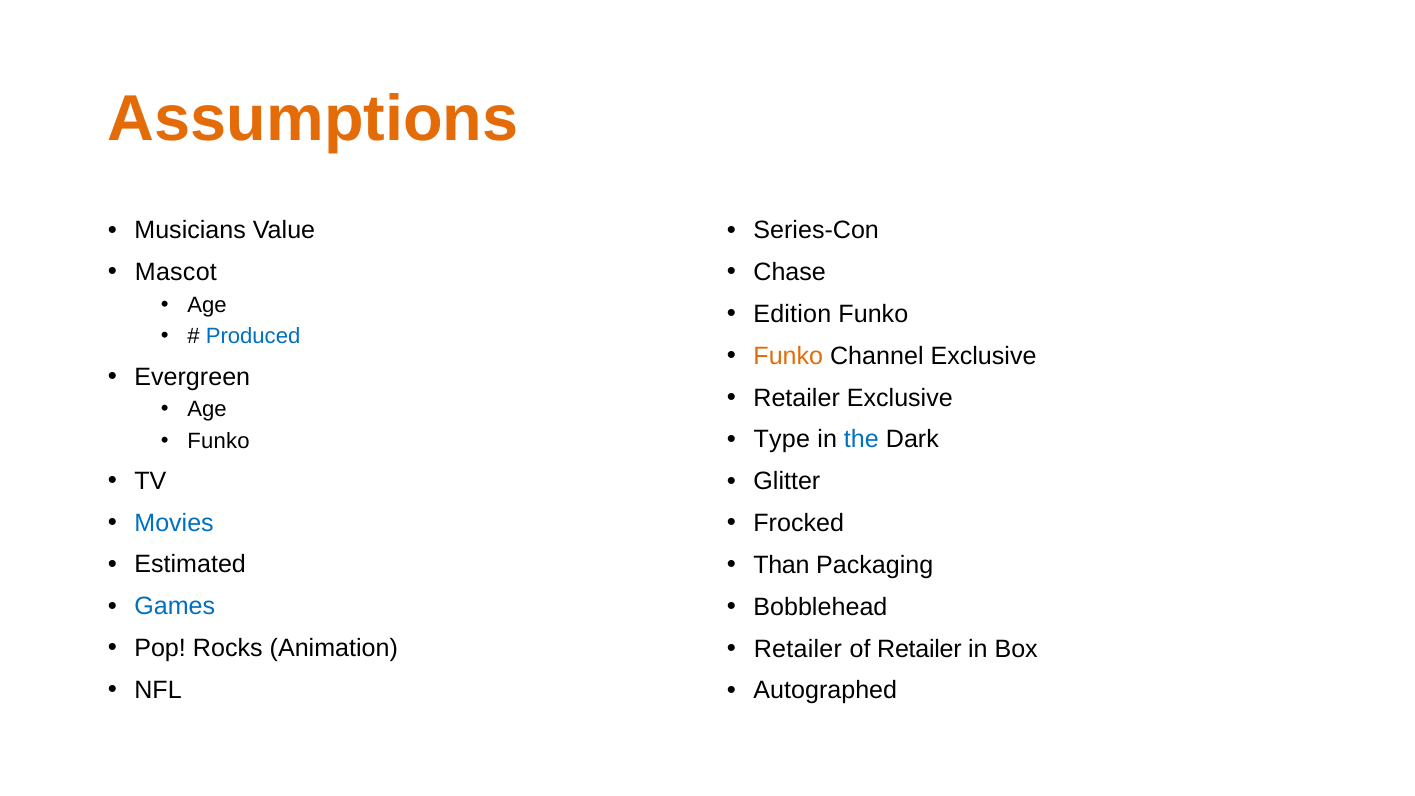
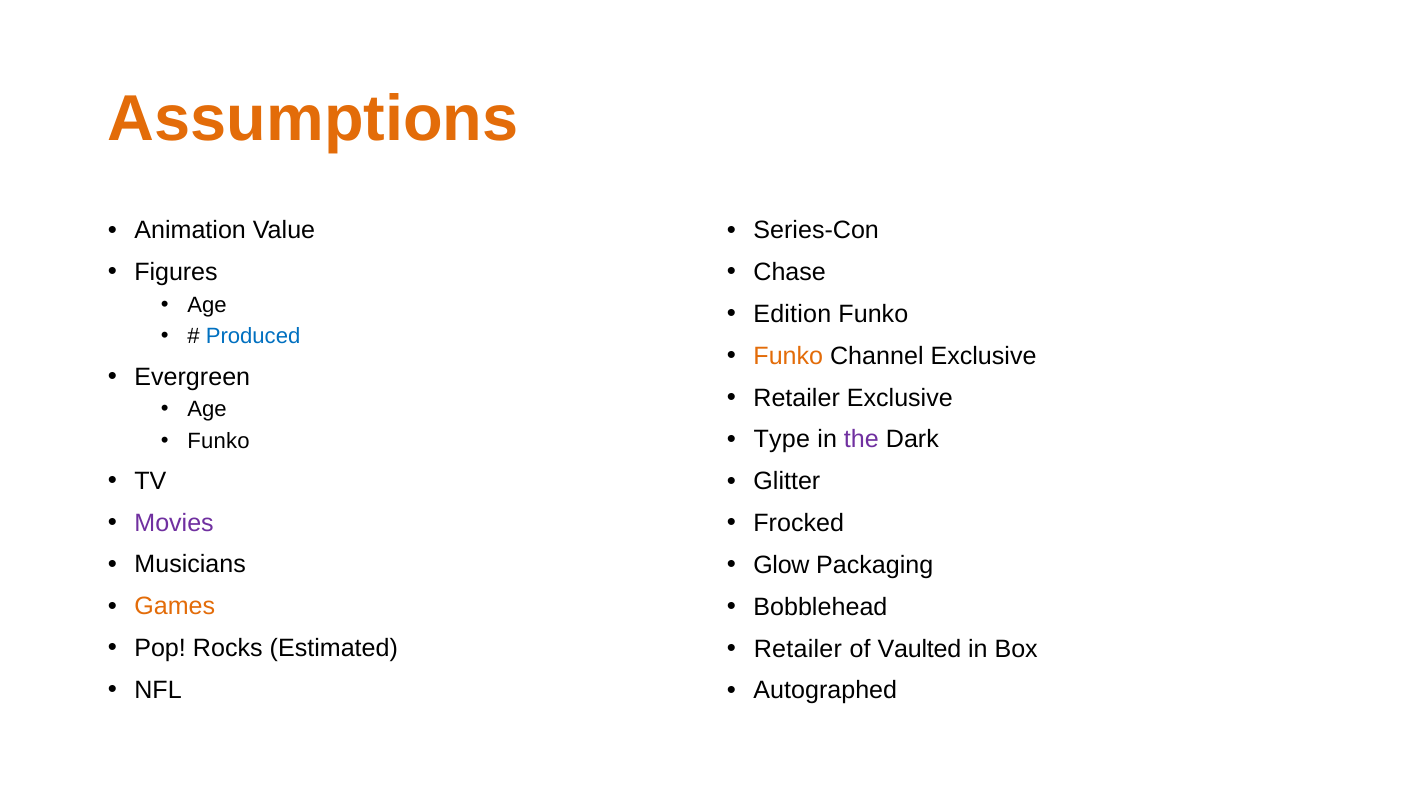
Musicians: Musicians -> Animation
Mascot: Mascot -> Figures
the colour: blue -> purple
Movies colour: blue -> purple
Estimated: Estimated -> Musicians
Than: Than -> Glow
Games colour: blue -> orange
Animation: Animation -> Estimated
of Retailer: Retailer -> Vaulted
